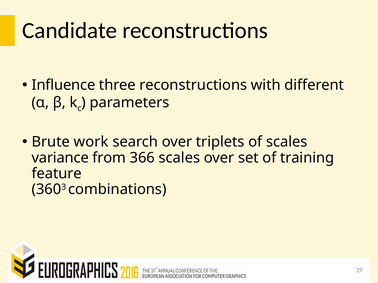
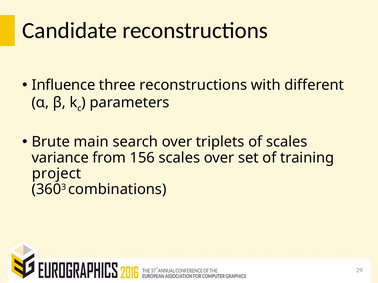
work: work -> main
366: 366 -> 156
feature: feature -> project
